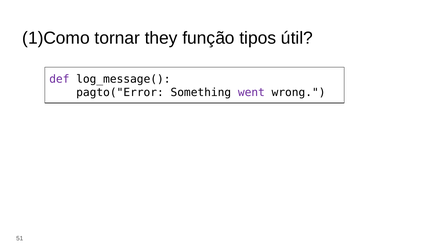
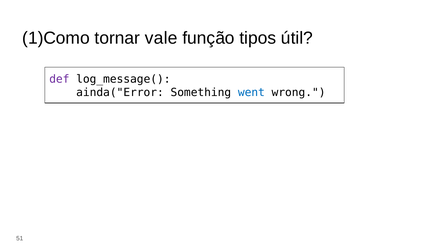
they: they -> vale
pagto("Error: pagto("Error -> ainda("Error
went colour: purple -> blue
